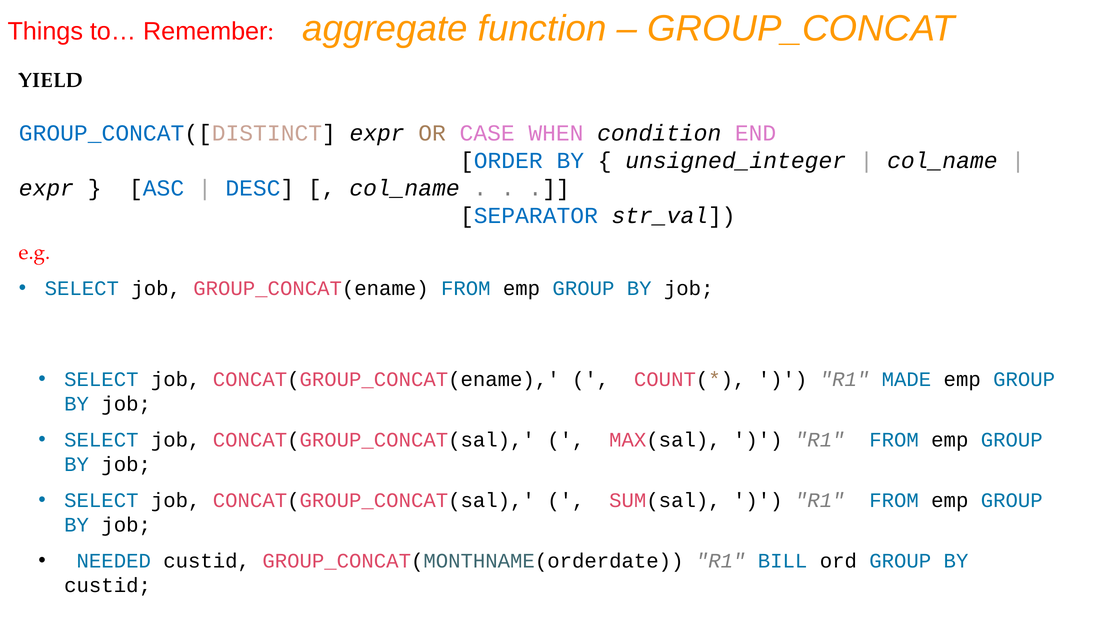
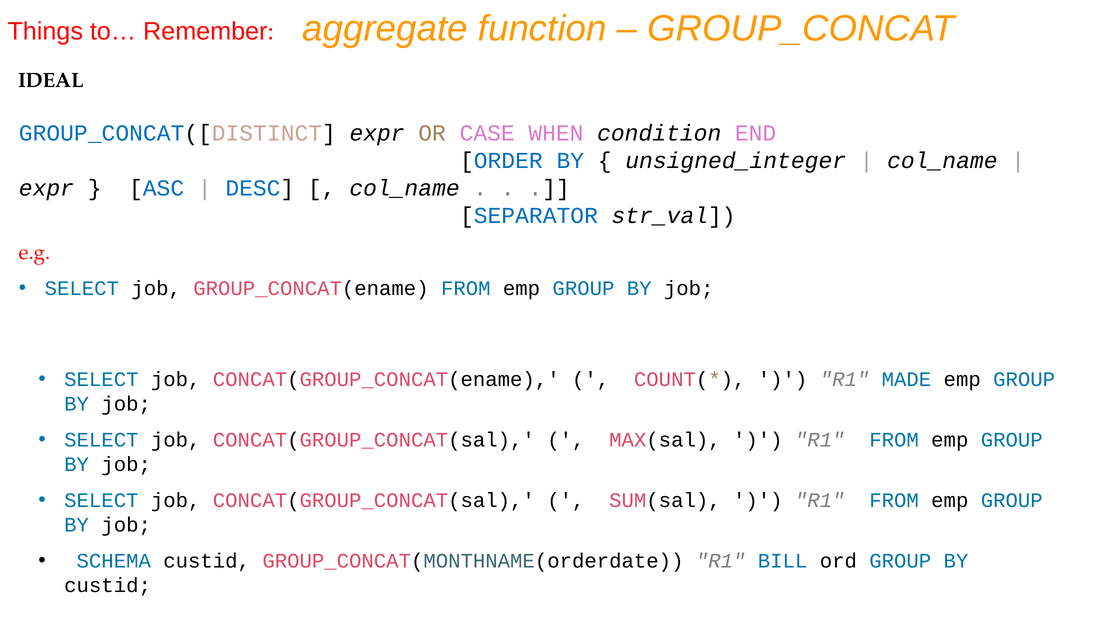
YIELD: YIELD -> IDEAL
NEEDED: NEEDED -> SCHEMA
